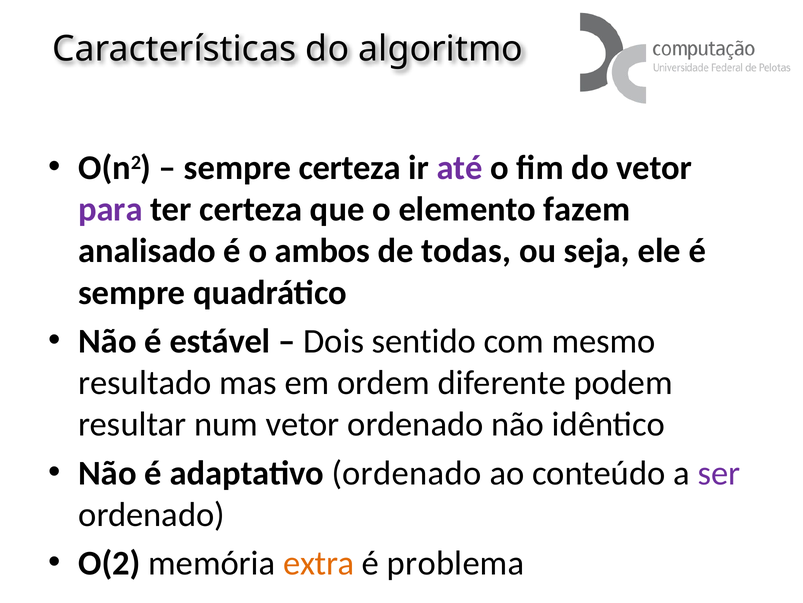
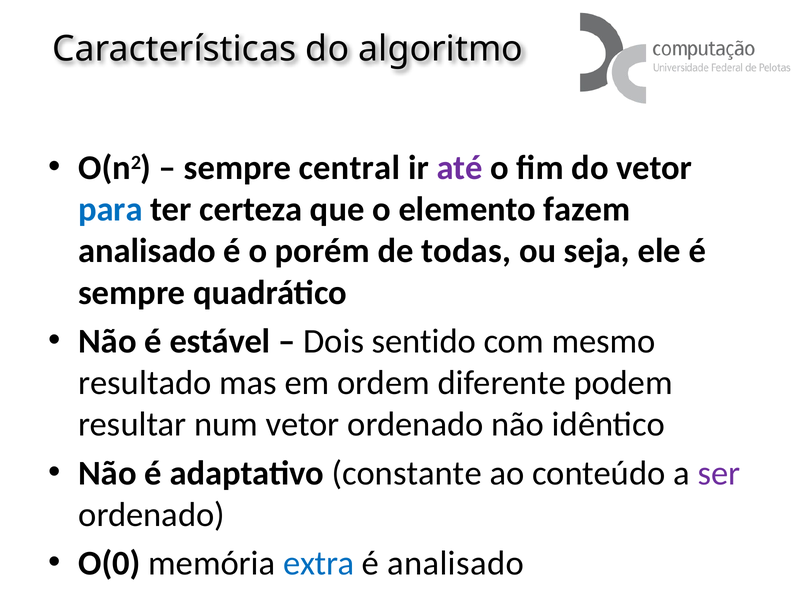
sempre certeza: certeza -> central
para colour: purple -> blue
ambos: ambos -> porém
adaptativo ordenado: ordenado -> constante
O(2: O(2 -> O(0
extra colour: orange -> blue
é problema: problema -> analisado
